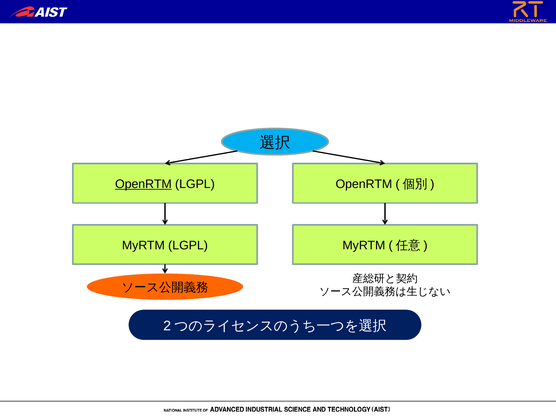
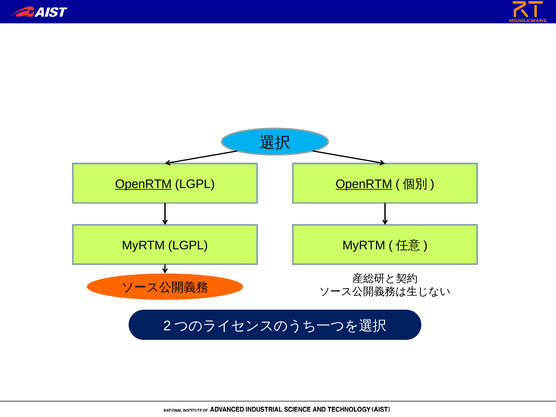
OpenRTM at (364, 184) underline: none -> present
